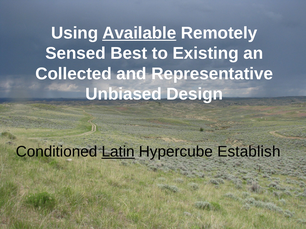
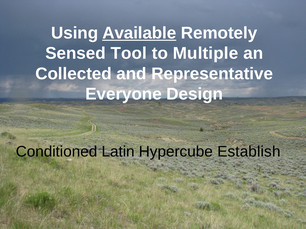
Best: Best -> Tool
Existing: Existing -> Multiple
Unbiased: Unbiased -> Everyone
Latin underline: present -> none
